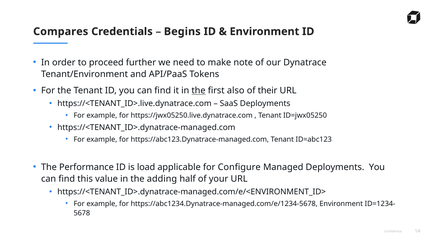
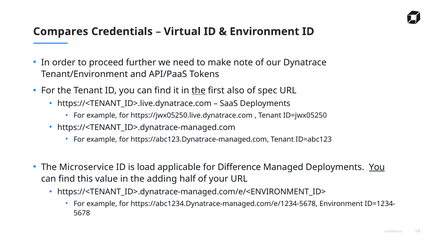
Begins: Begins -> Virtual
their: their -> spec
Performance: Performance -> Microservice
Configure: Configure -> Difference
You at (377, 168) underline: none -> present
